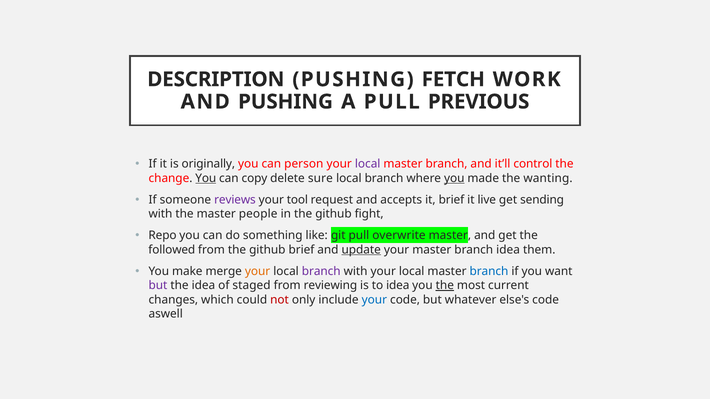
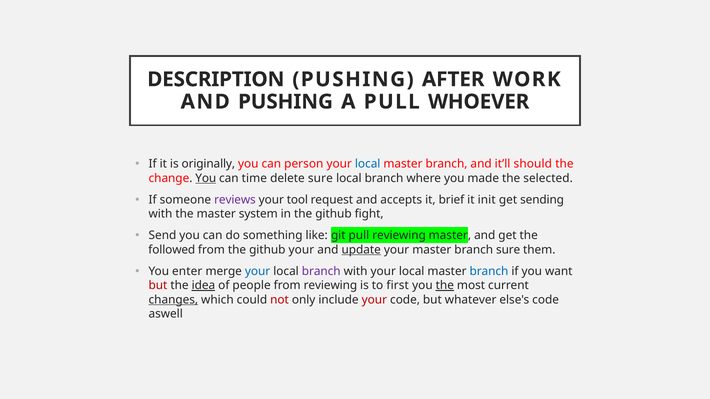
FETCH: FETCH -> AFTER
PREVIOUS: PREVIOUS -> WHOEVER
local at (368, 164) colour: purple -> blue
control: control -> should
copy: copy -> time
you at (454, 178) underline: present -> none
wanting: wanting -> selected
live: live -> init
people: people -> system
Repo: Repo -> Send
pull overwrite: overwrite -> reviewing
github brief: brief -> your
branch idea: idea -> sure
make: make -> enter
your at (258, 272) colour: orange -> blue
but at (158, 286) colour: purple -> red
idea at (203, 286) underline: none -> present
staged: staged -> people
to idea: idea -> first
changes underline: none -> present
your at (374, 300) colour: blue -> red
